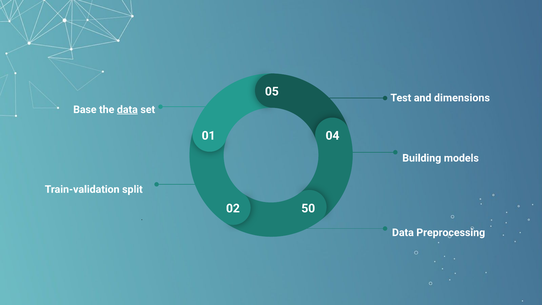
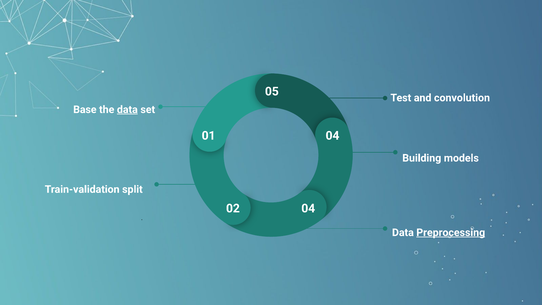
dimensions: dimensions -> convolution
02 50: 50 -> 04
Preprocessing underline: none -> present
